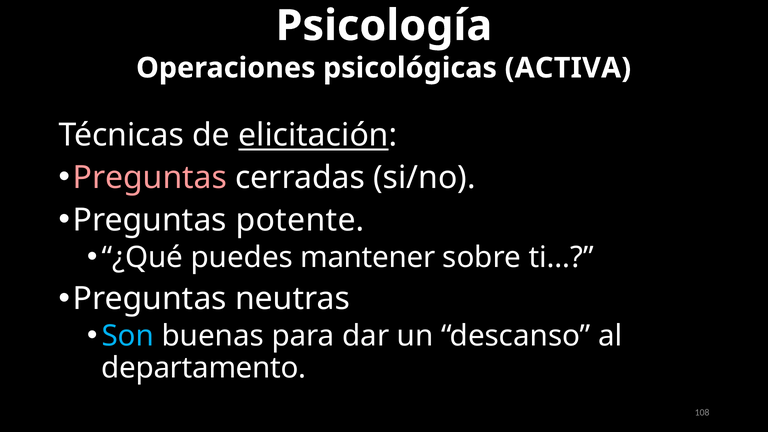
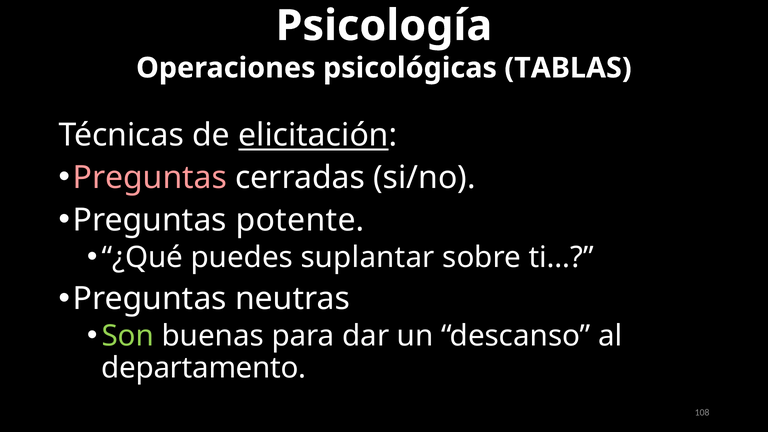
ACTIVA: ACTIVA -> TABLAS
mantener: mantener -> suplantar
Son colour: light blue -> light green
